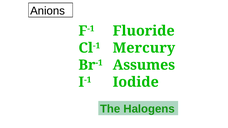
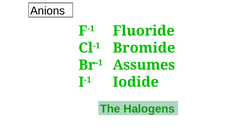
Mercury: Mercury -> Bromide
